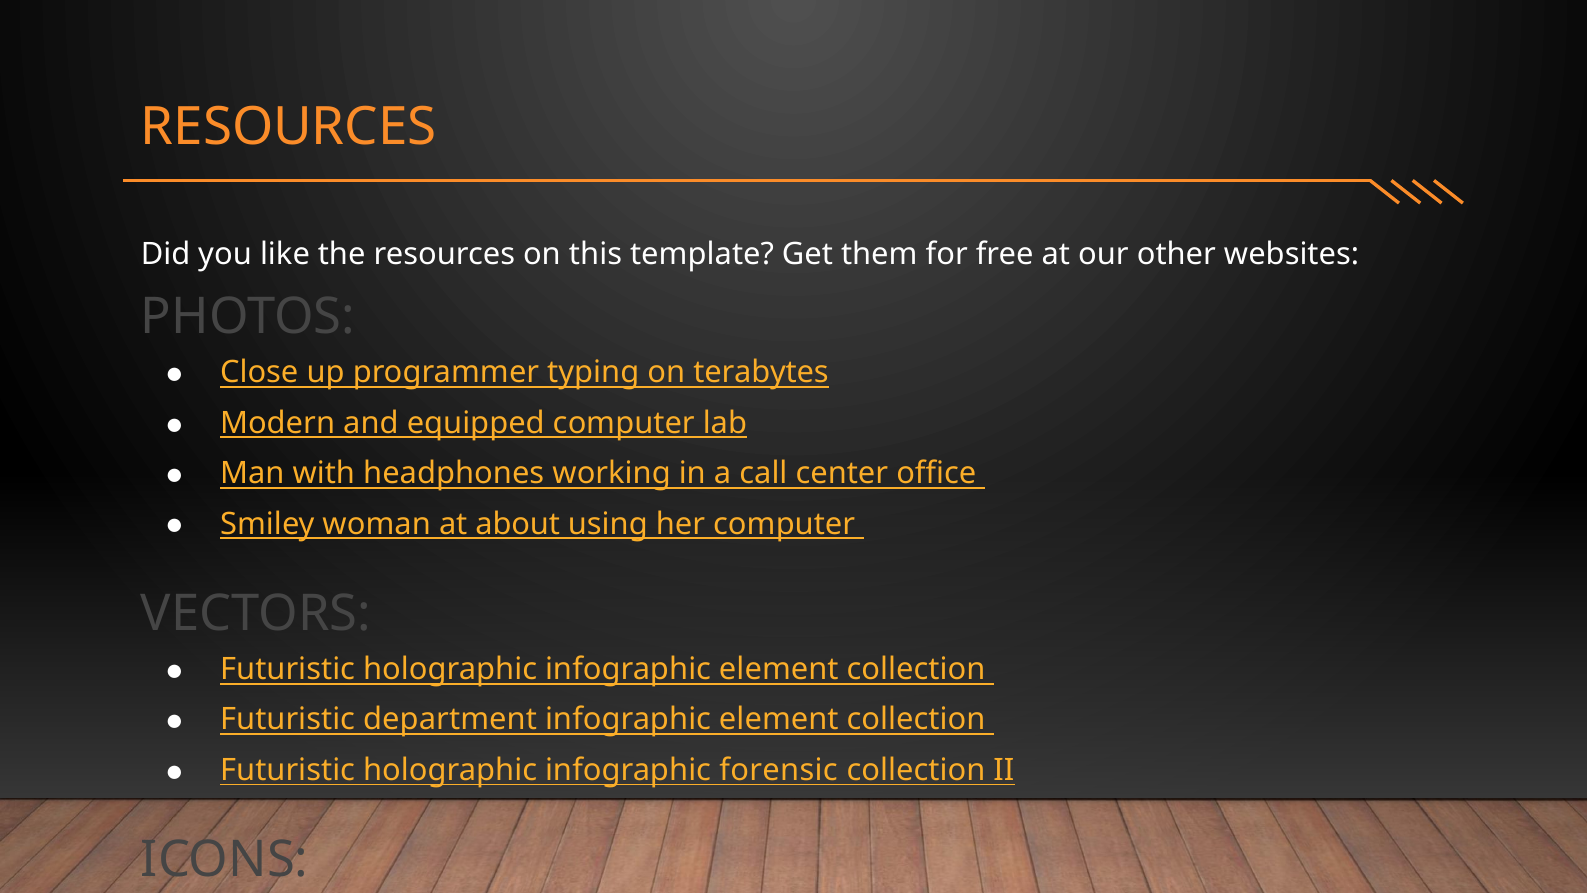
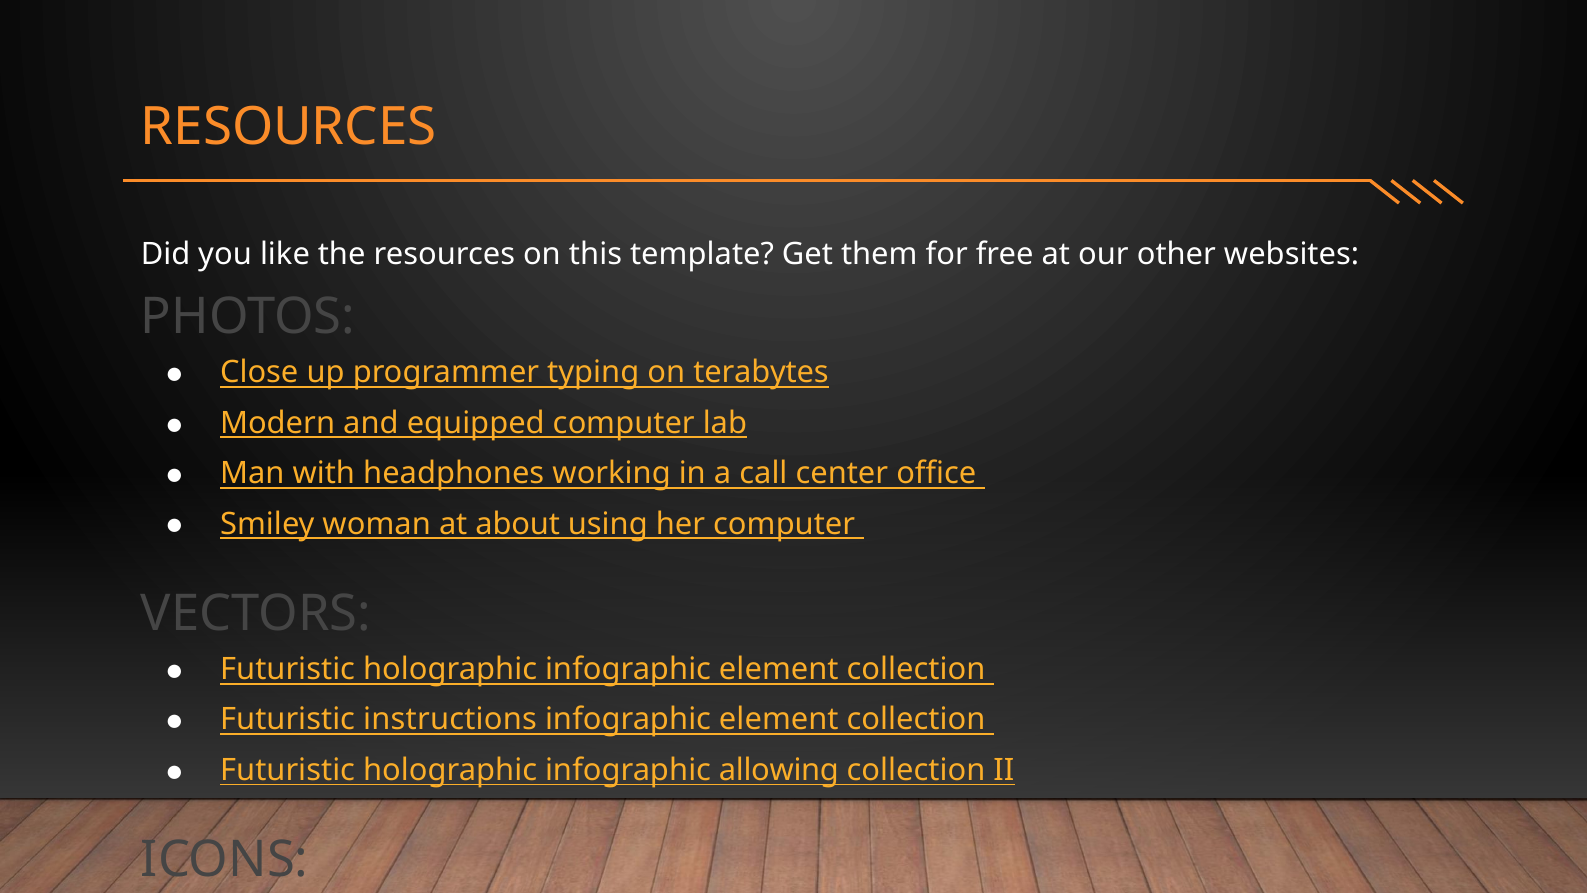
department: department -> instructions
forensic: forensic -> allowing
